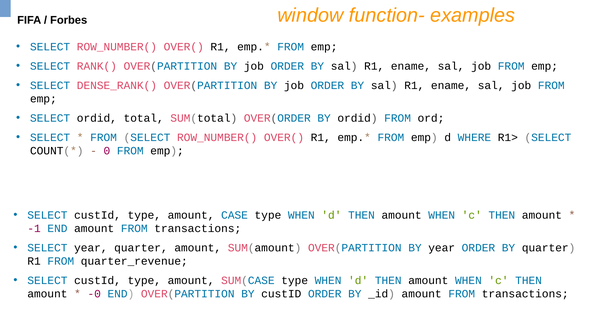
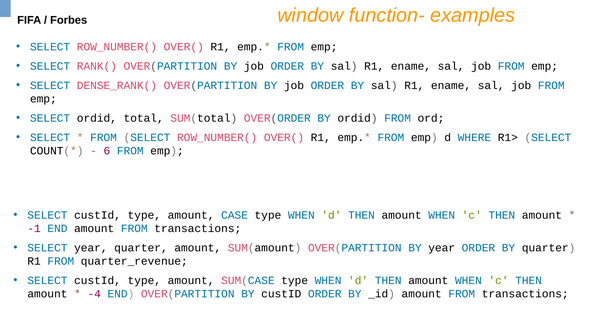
0: 0 -> 6
-0: -0 -> -4
